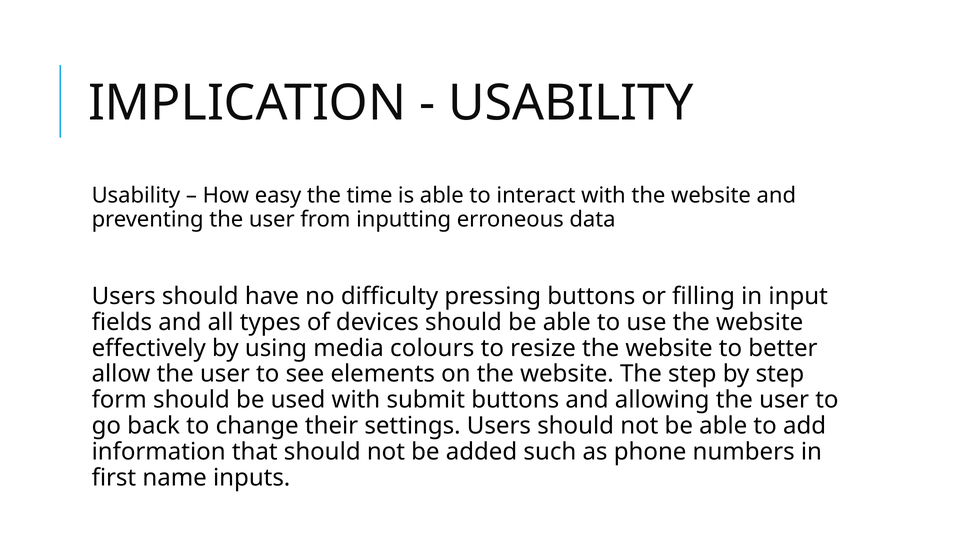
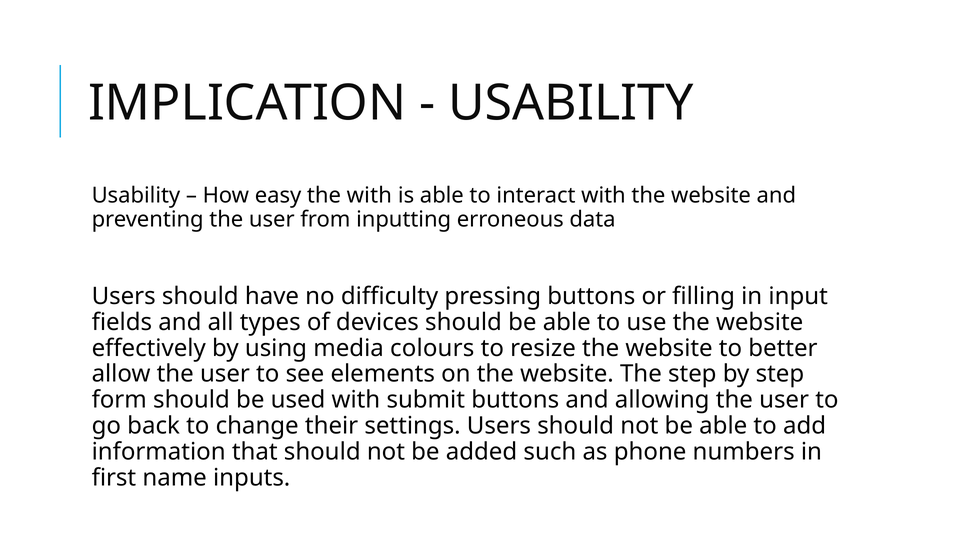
the time: time -> with
